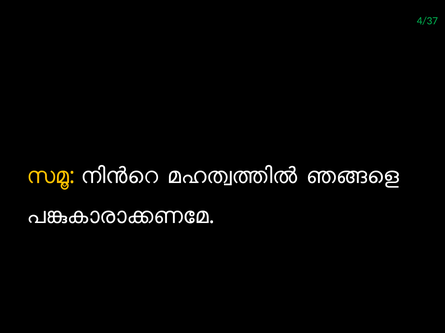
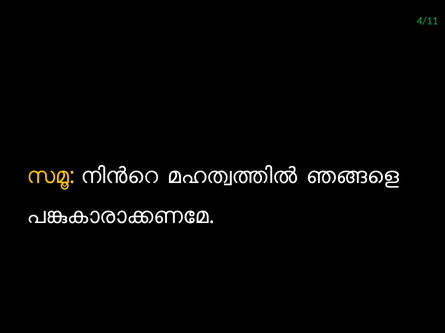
4/37: 4/37 -> 4/11
